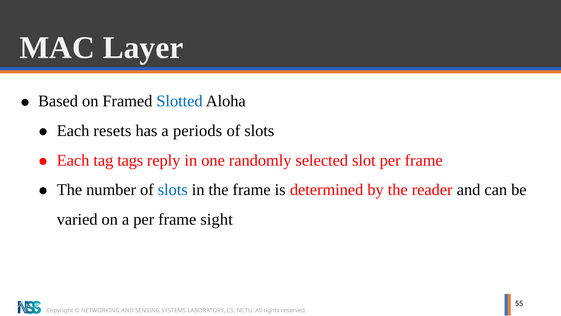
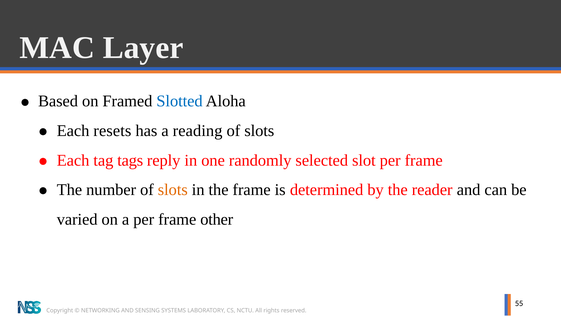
periods: periods -> reading
slots at (173, 190) colour: blue -> orange
sight: sight -> other
